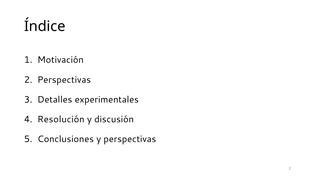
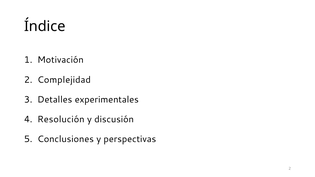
2 Perspectivas: Perspectivas -> Complejidad
